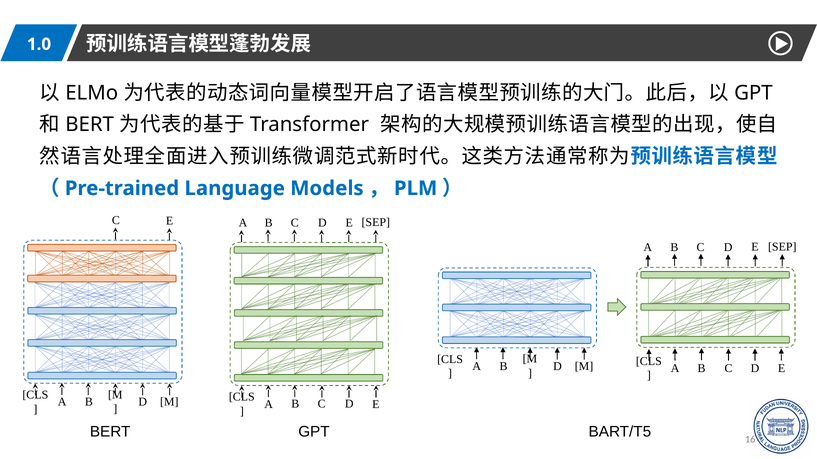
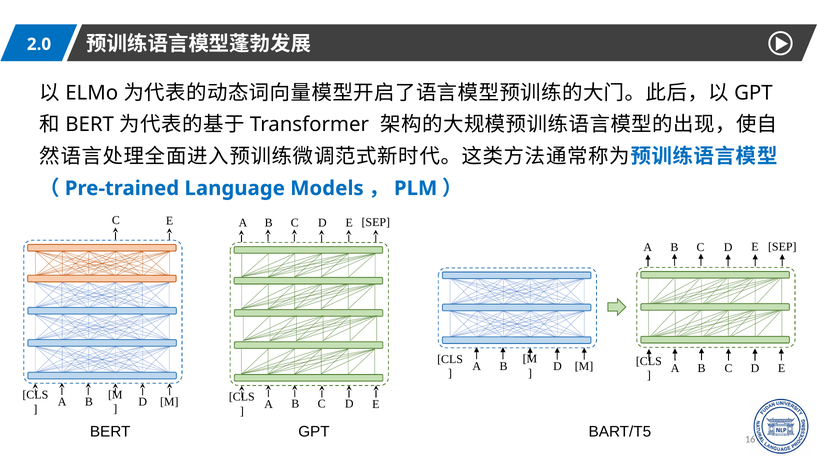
1.0: 1.0 -> 2.0
